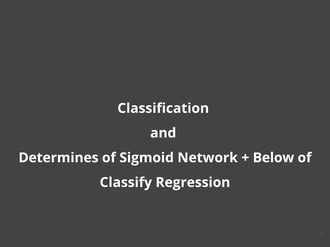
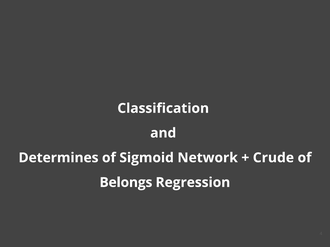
Below: Below -> Crude
Classify: Classify -> Belongs
